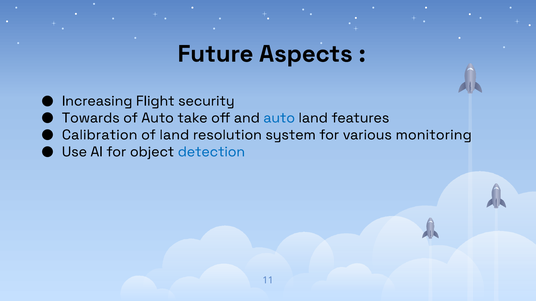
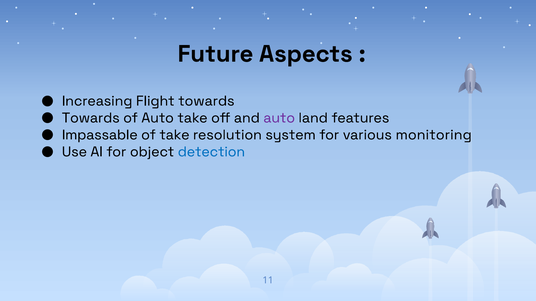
Flight security: security -> towards
auto at (279, 118) colour: blue -> purple
Calibration: Calibration -> Impassable
of land: land -> take
